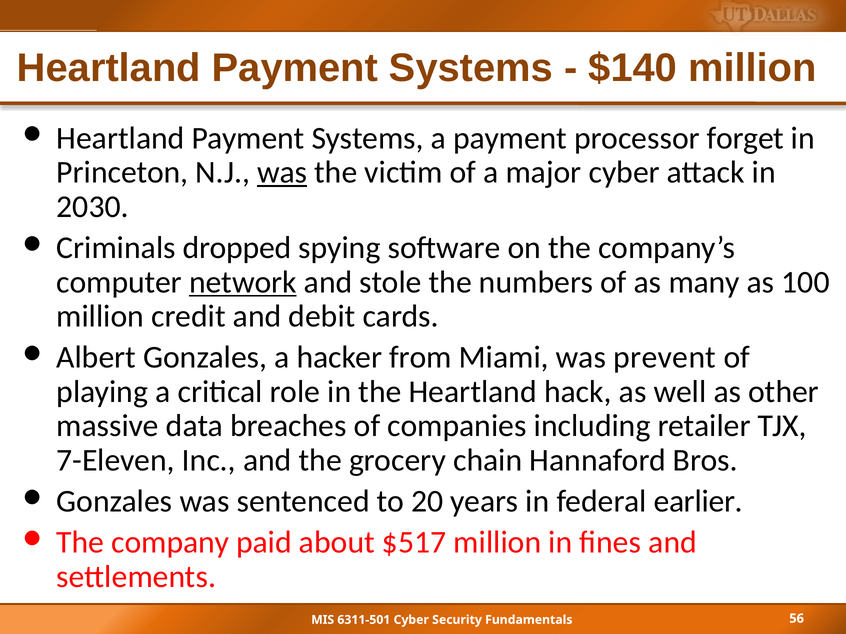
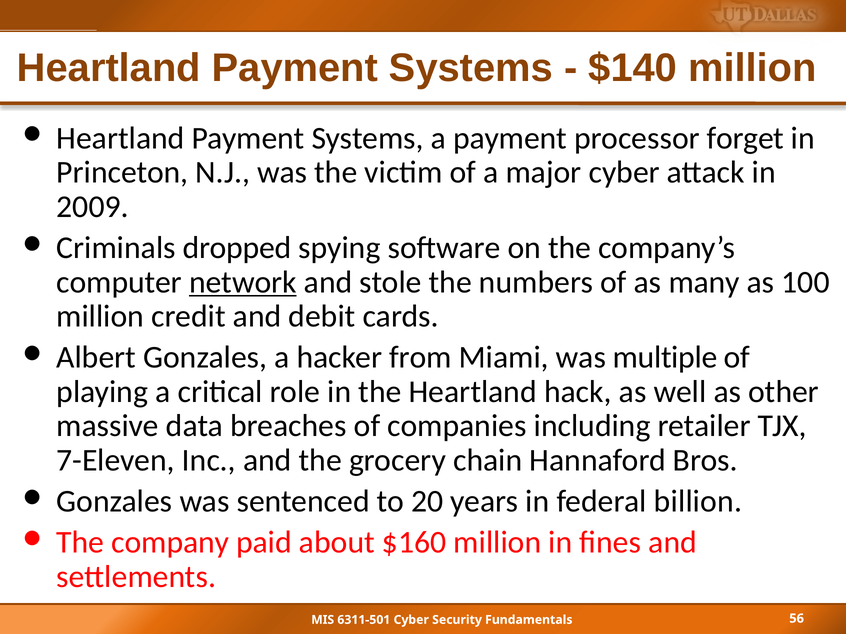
was at (282, 173) underline: present -> none
2030: 2030 -> 2009
prevent: prevent -> multiple
earlier: earlier -> billion
$517: $517 -> $160
